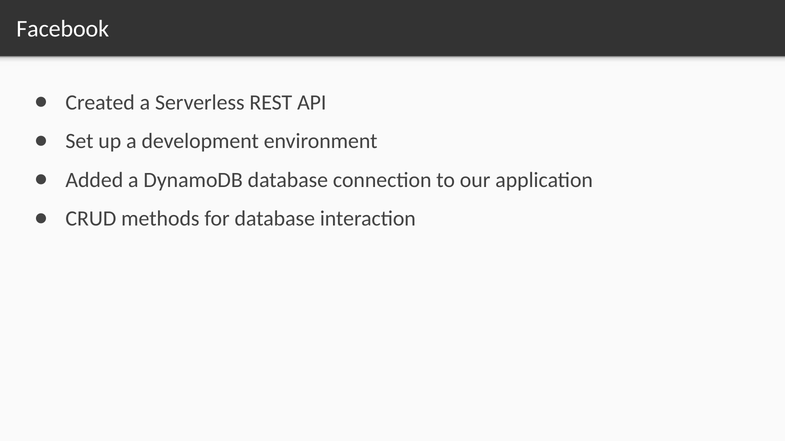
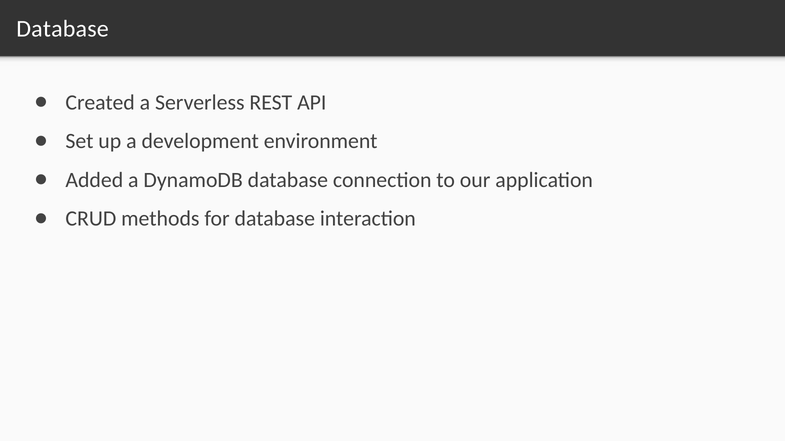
Facebook at (63, 29): Facebook -> Database
